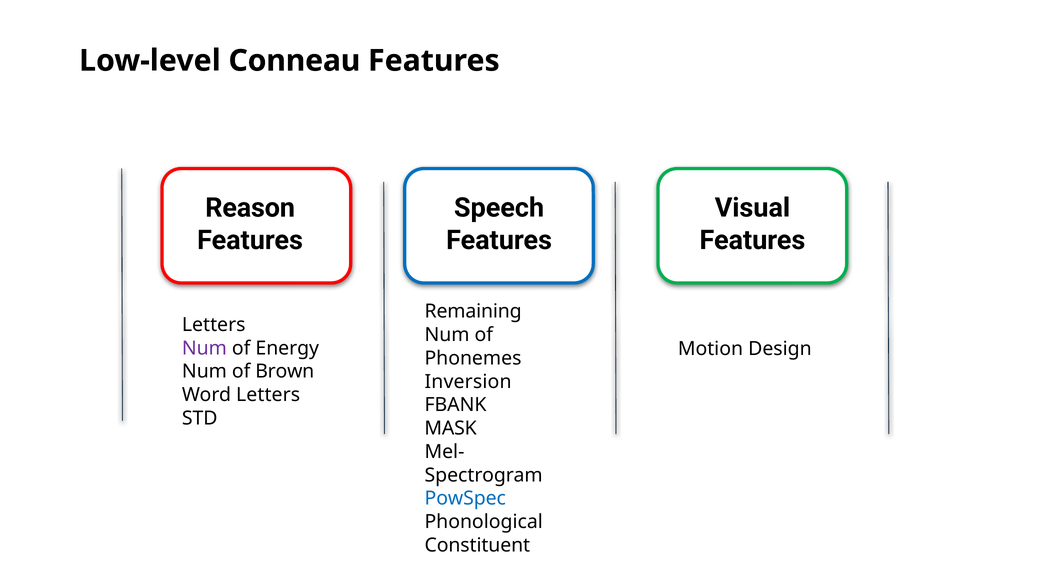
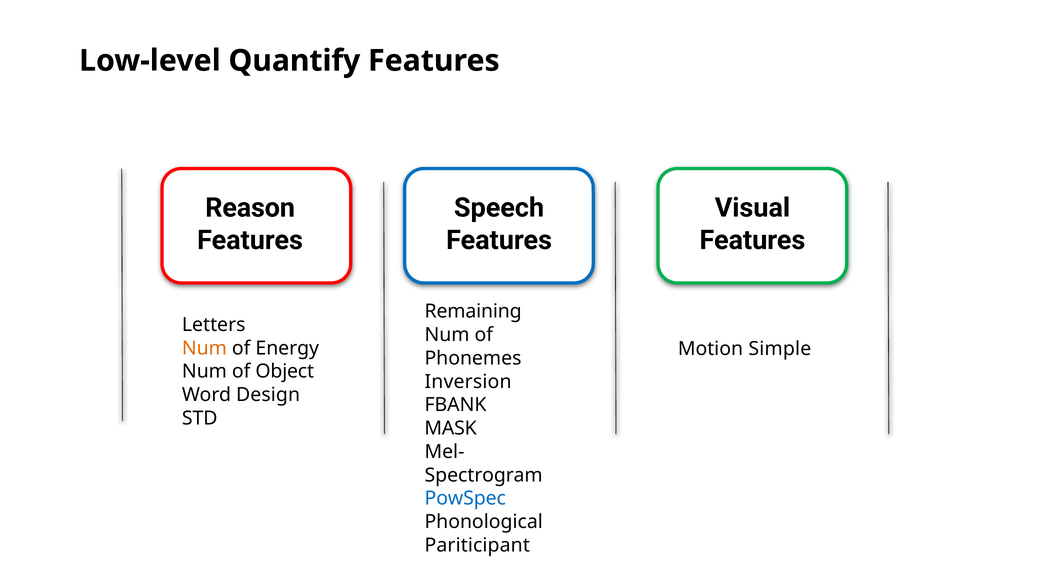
Conneau: Conneau -> Quantify
Num at (204, 348) colour: purple -> orange
Design: Design -> Simple
Brown: Brown -> Object
Word Letters: Letters -> Design
Constituent: Constituent -> Pariticipant
